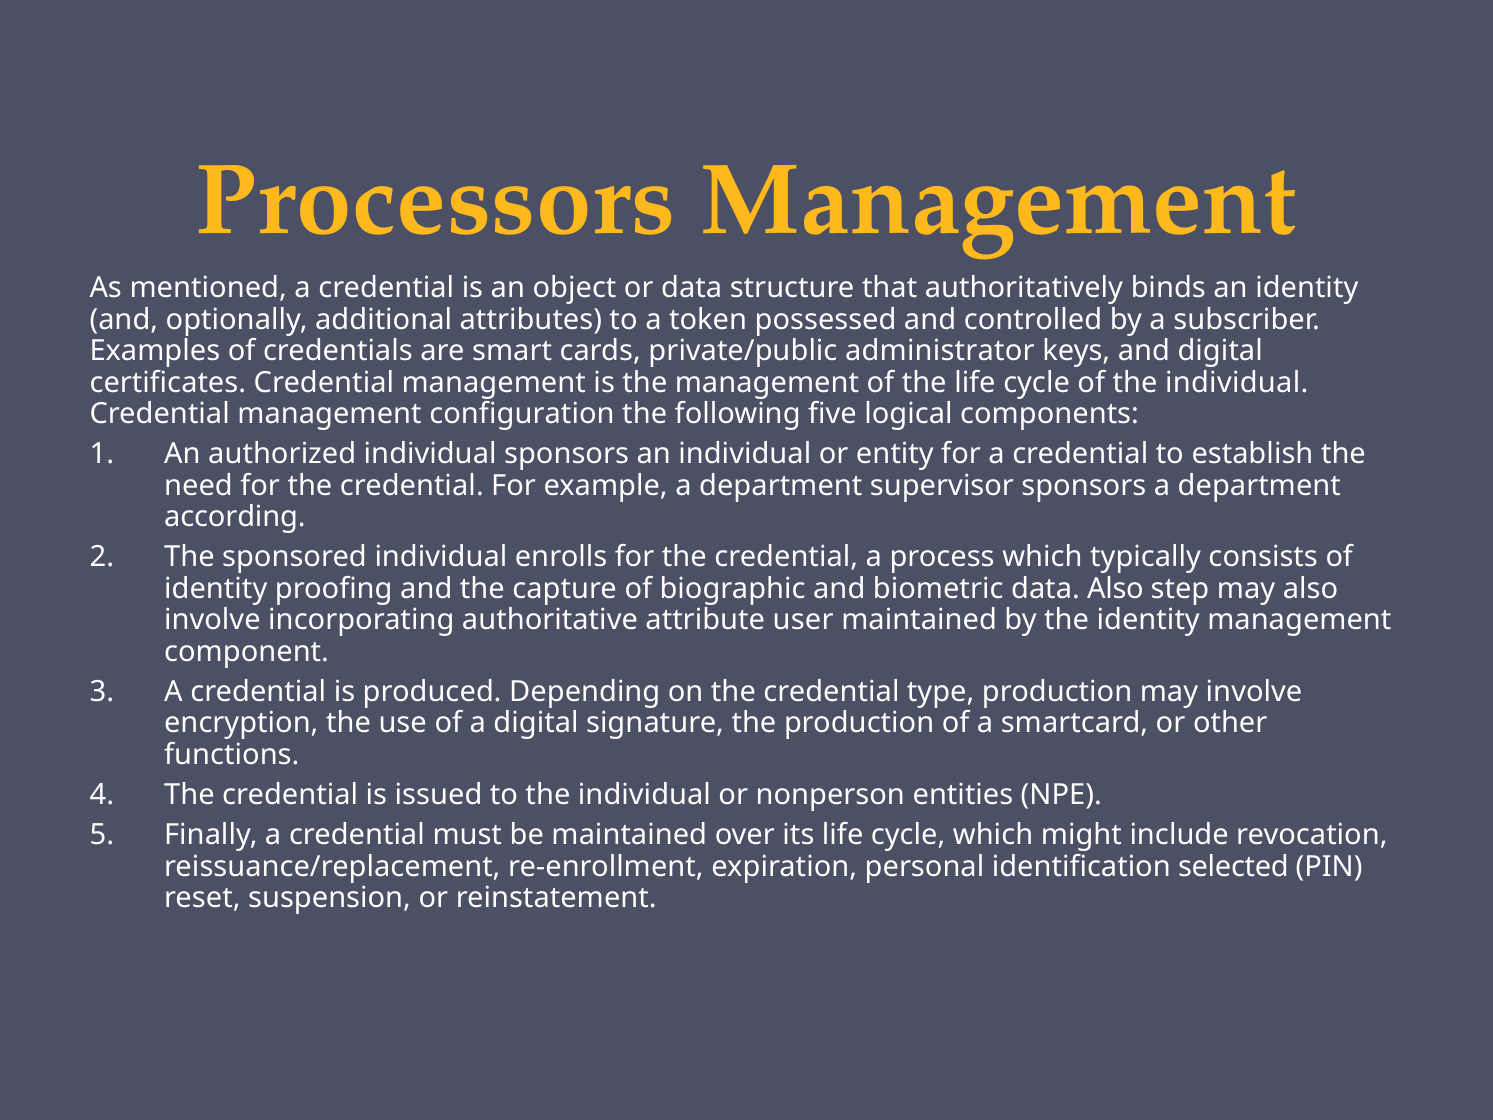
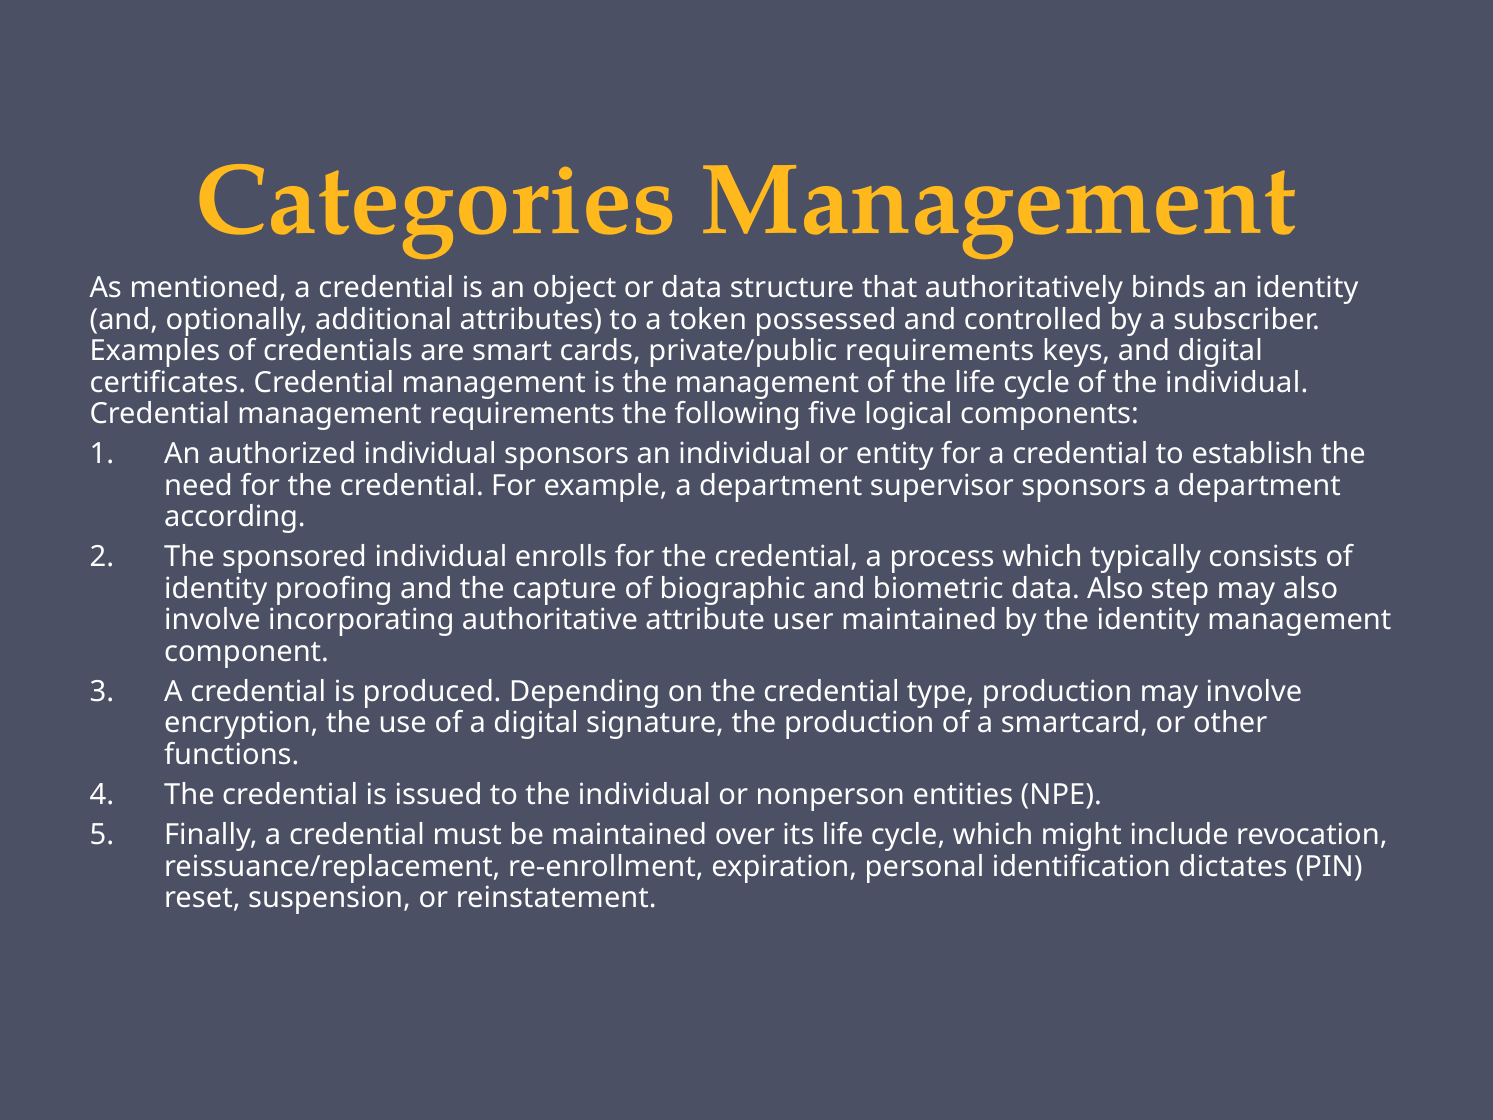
Processors: Processors -> Categories
private/public administrator: administrator -> requirements
management configuration: configuration -> requirements
selected: selected -> dictates
